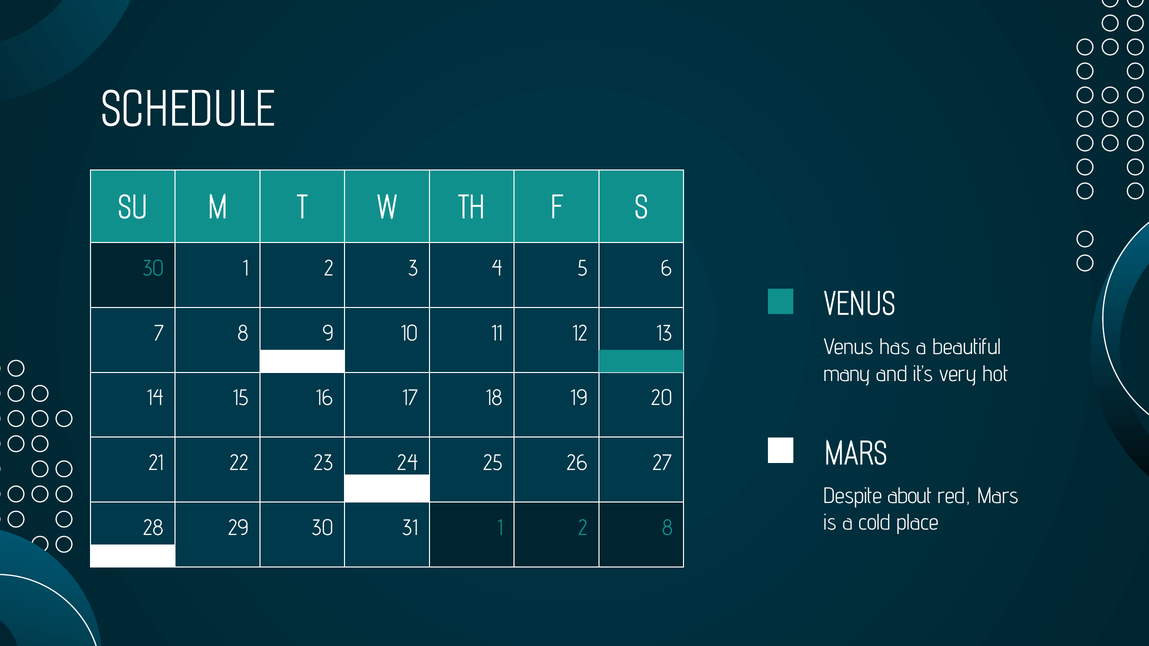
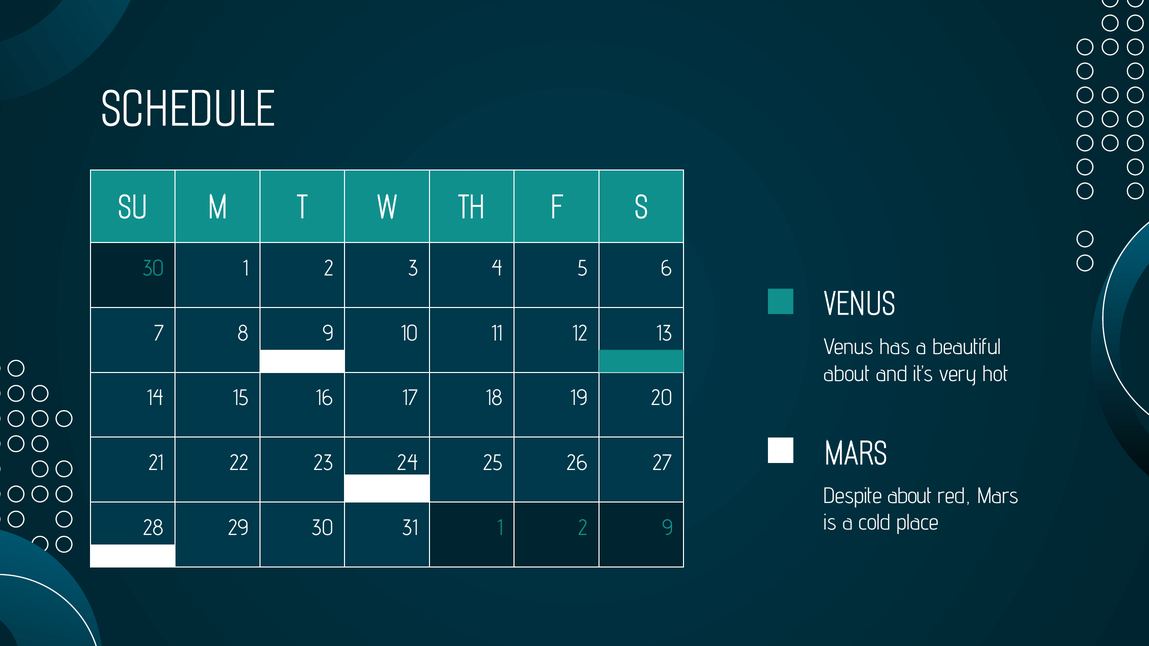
many at (847, 374): many -> about
2 8: 8 -> 9
